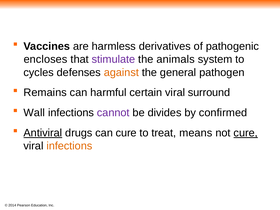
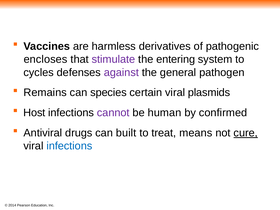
animals: animals -> entering
against colour: orange -> purple
harmful: harmful -> species
surround: surround -> plasmids
Wall: Wall -> Host
divides: divides -> human
Antiviral underline: present -> none
can cure: cure -> built
infections at (69, 146) colour: orange -> blue
